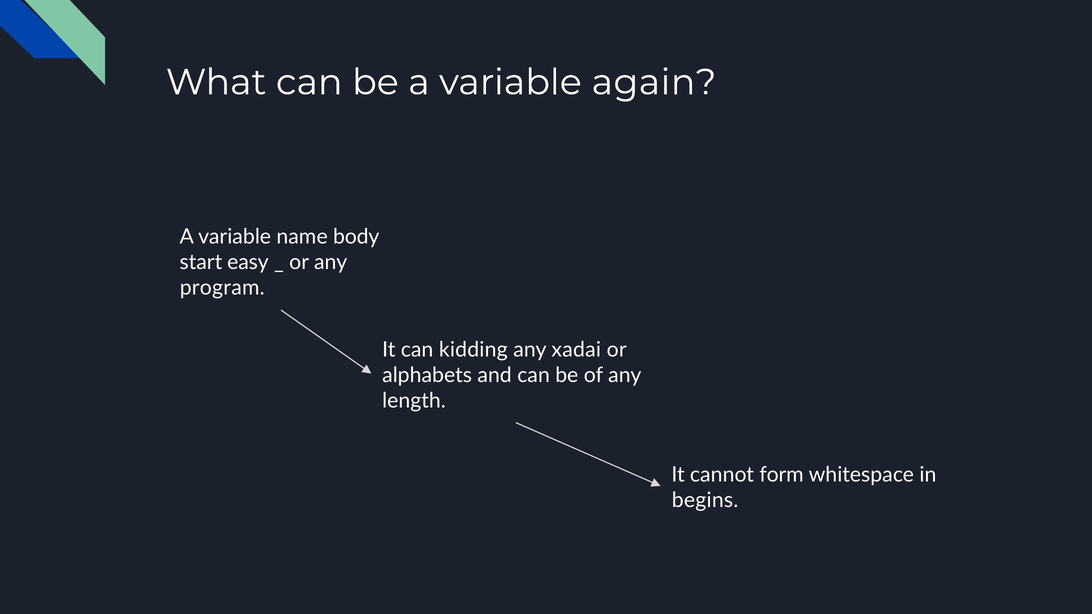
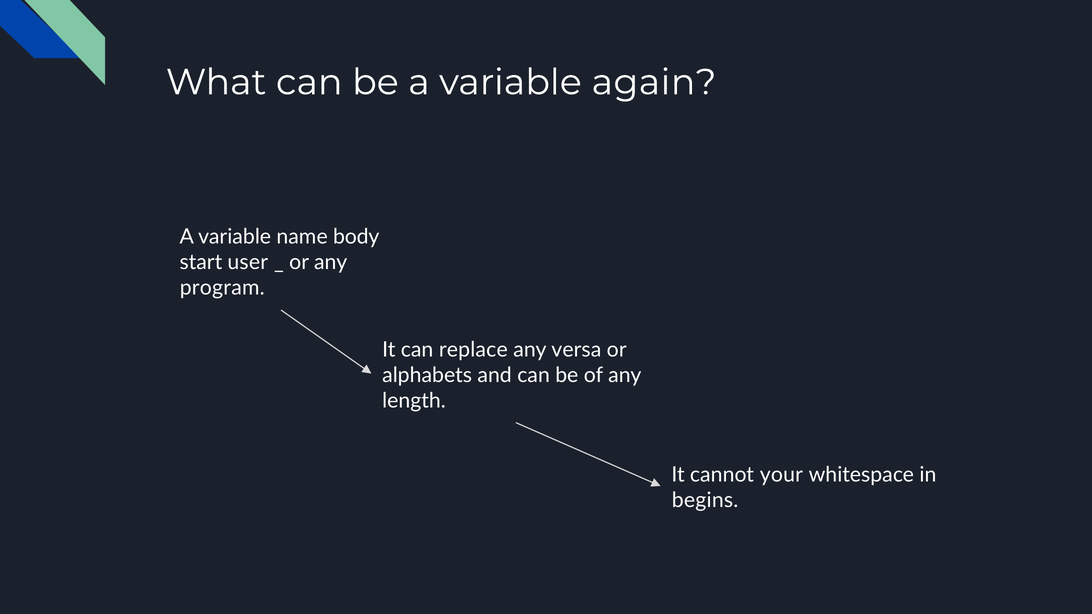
easy: easy -> user
kidding: kidding -> replace
xadai: xadai -> versa
form: form -> your
